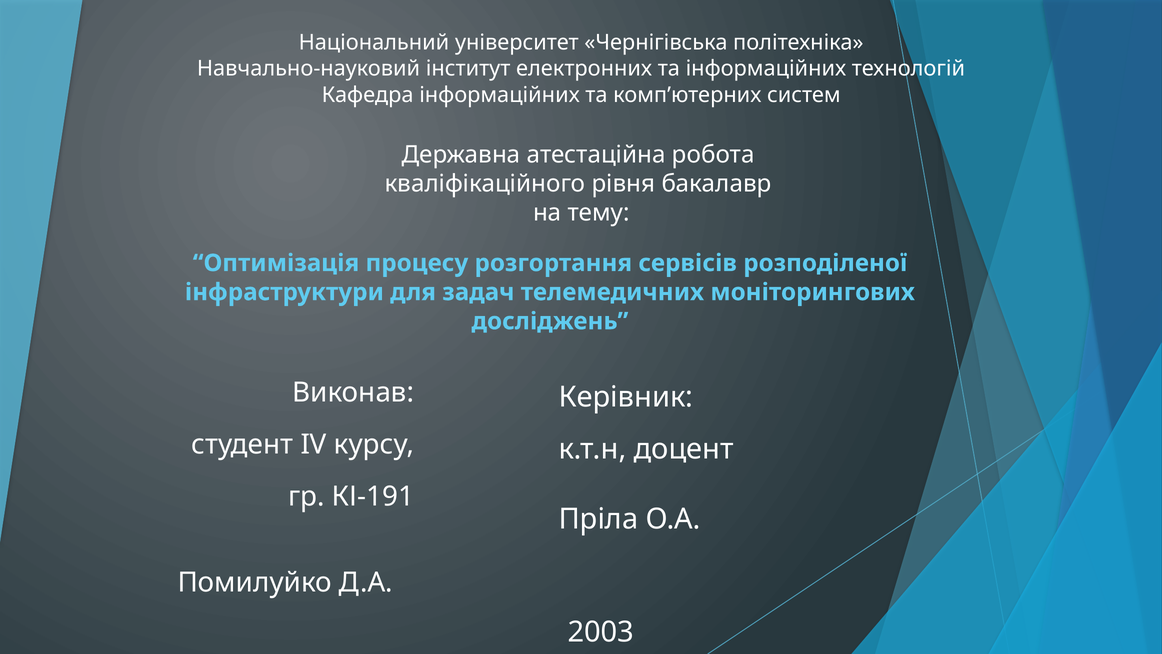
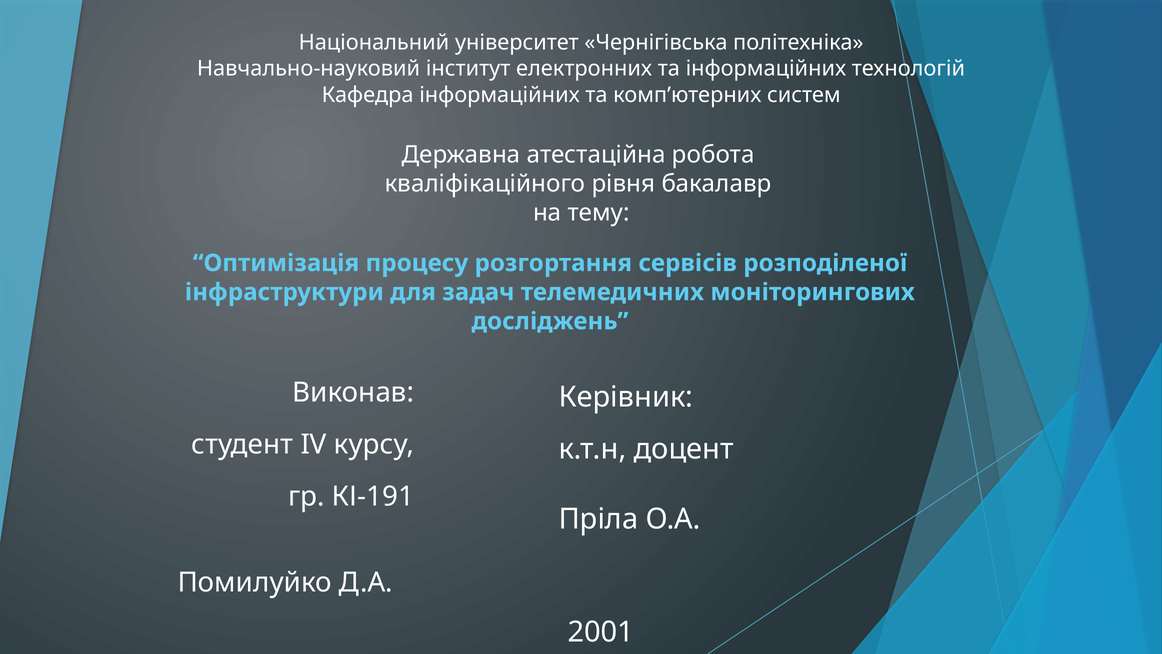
2003: 2003 -> 2001
